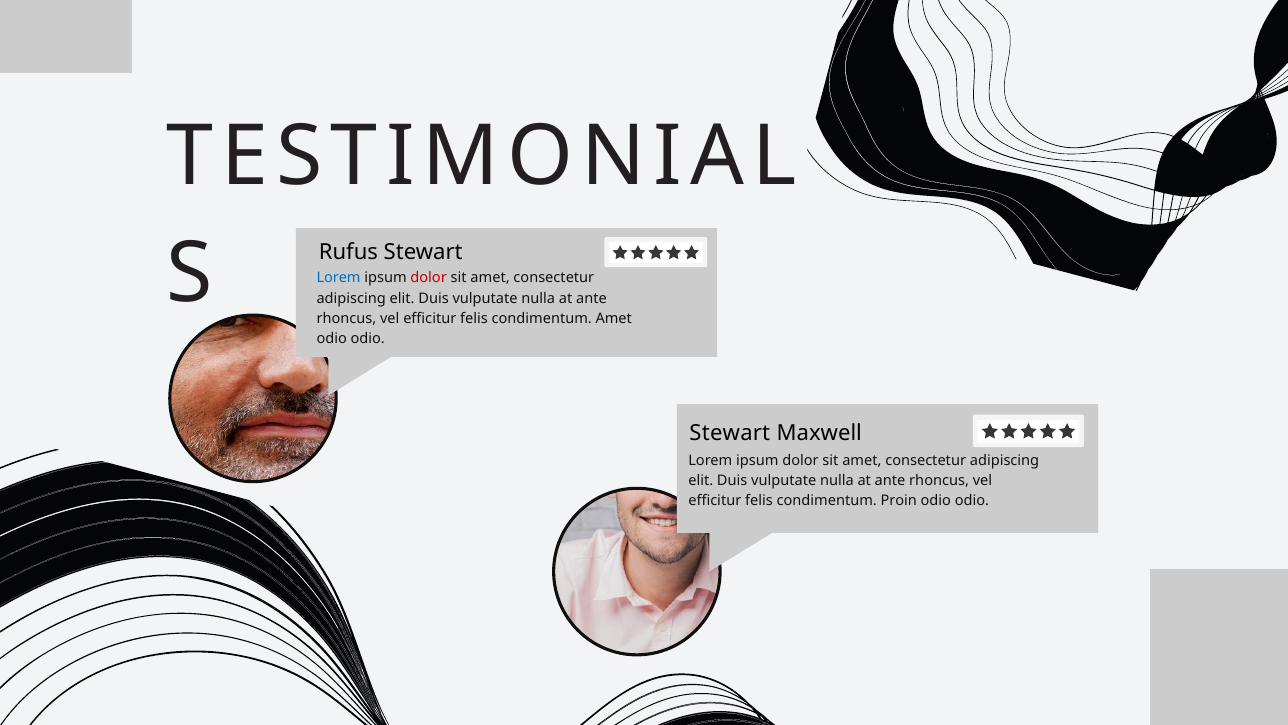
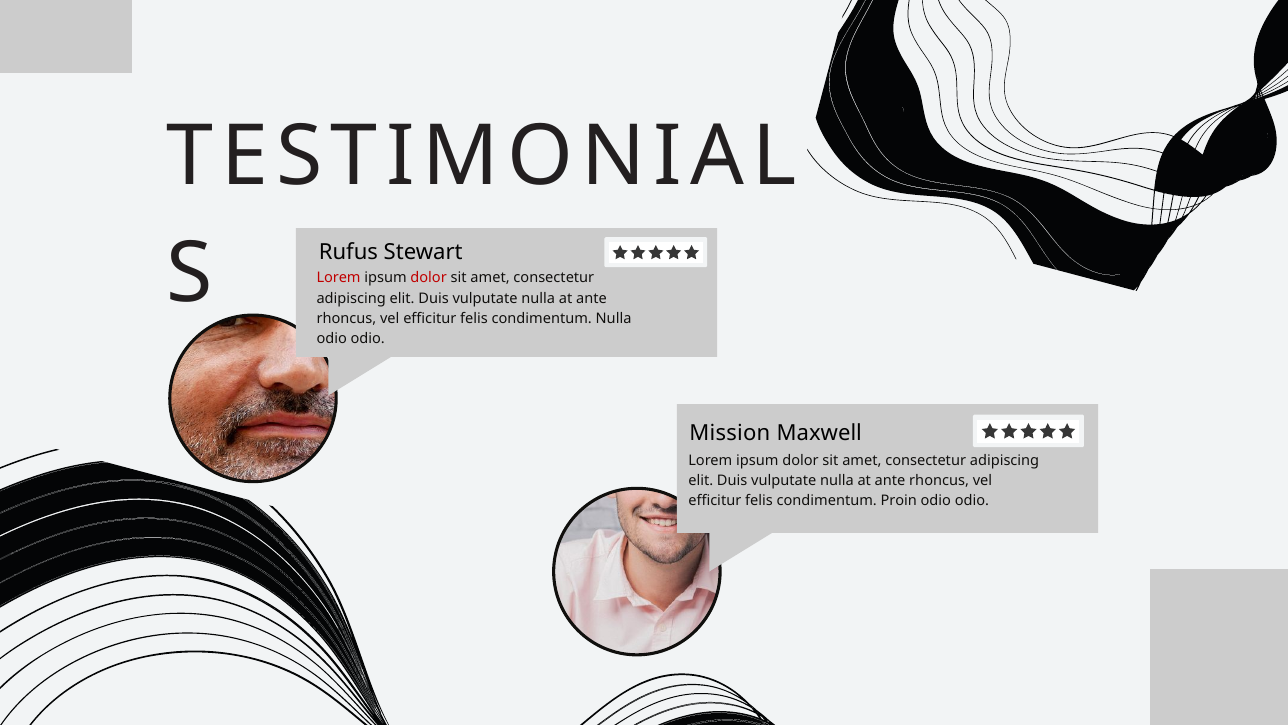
Lorem at (339, 278) colour: blue -> red
condimentum Amet: Amet -> Nulla
Stewart at (730, 433): Stewart -> Mission
